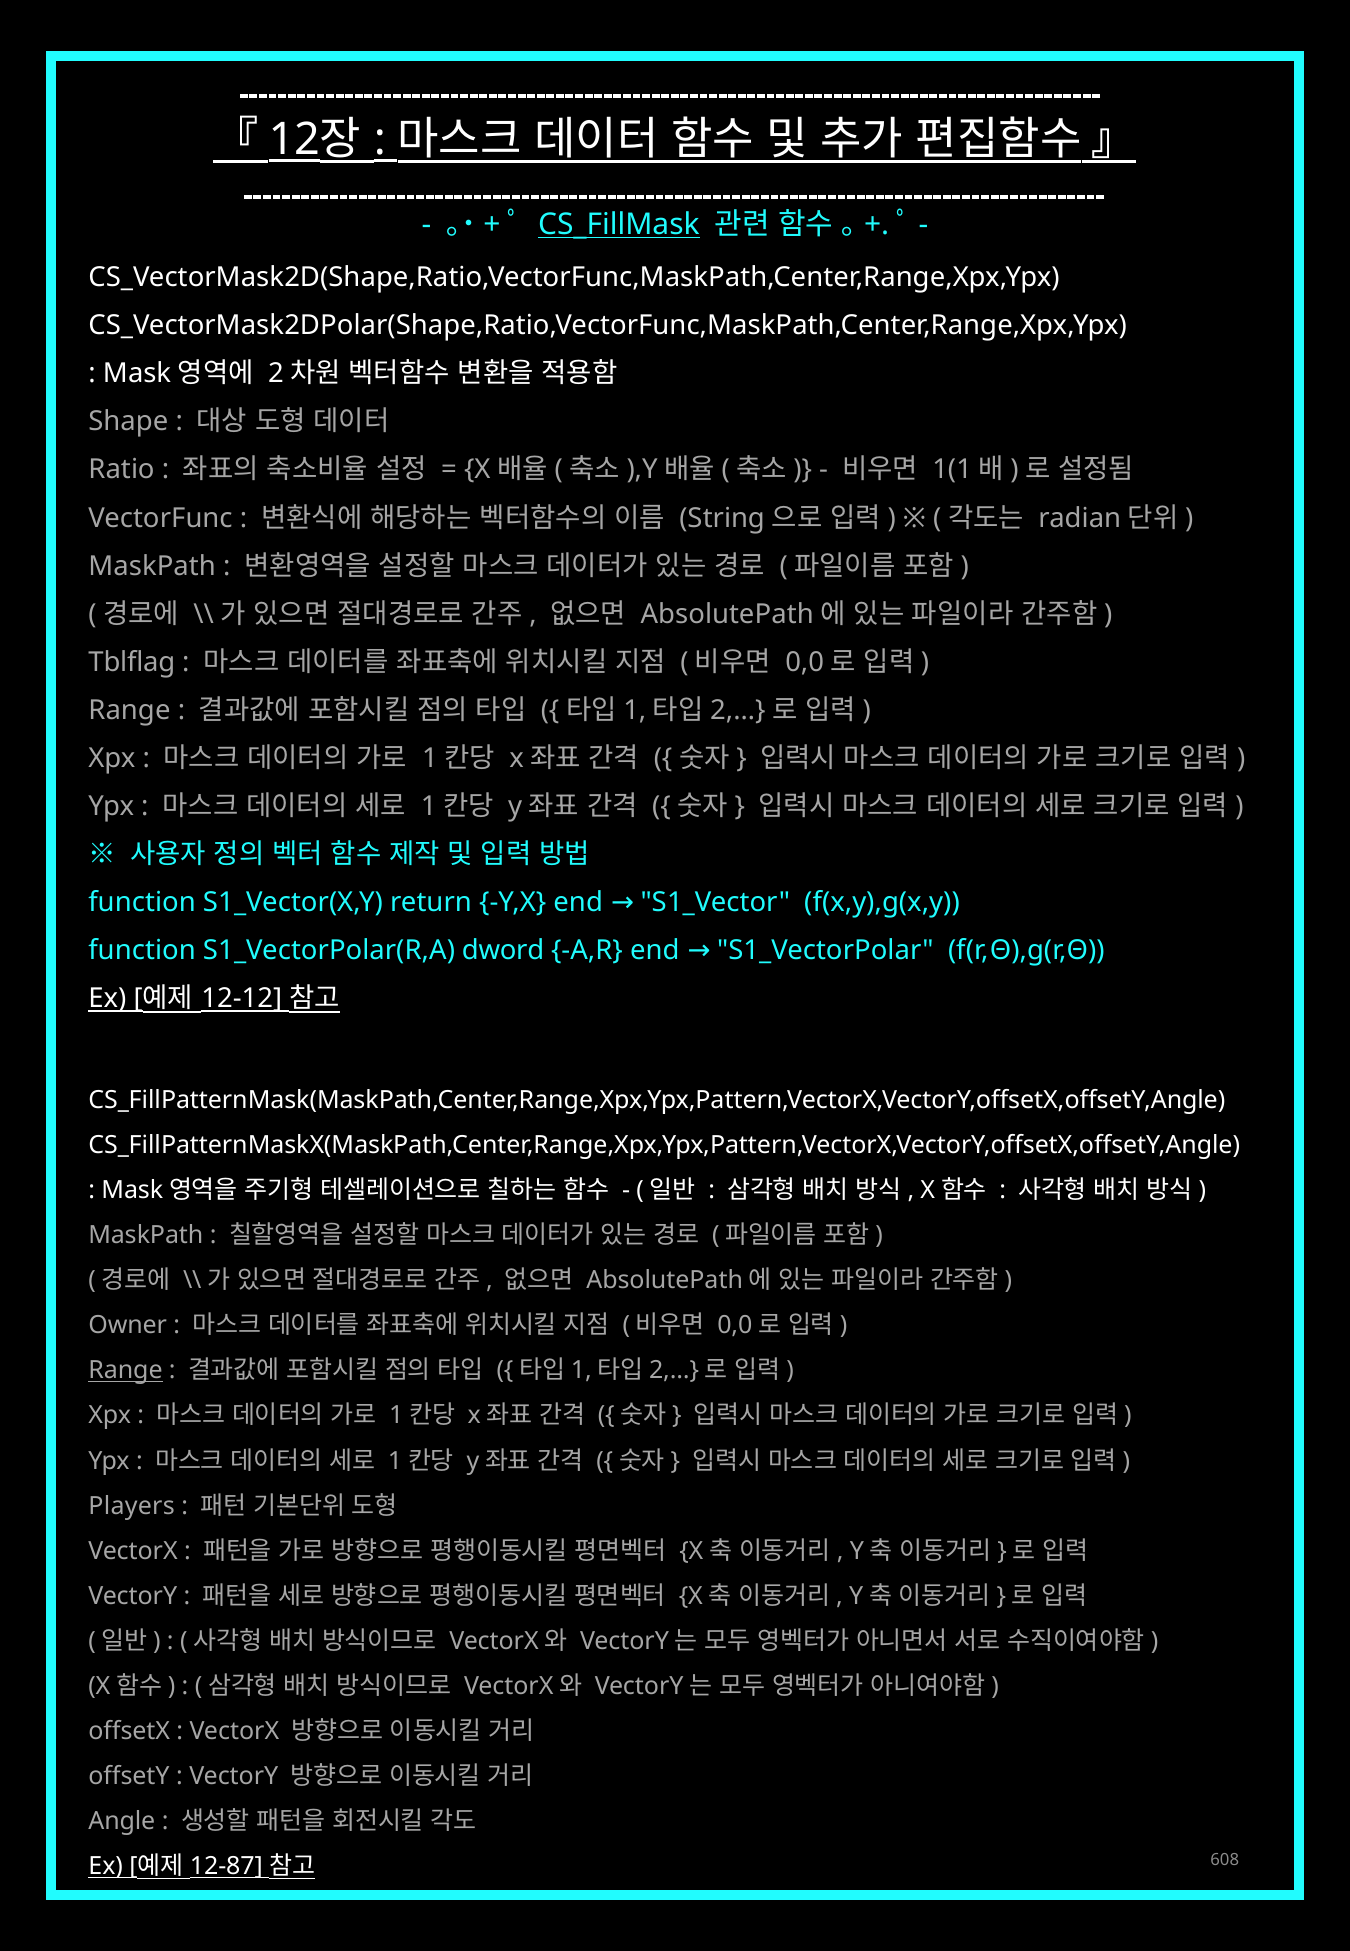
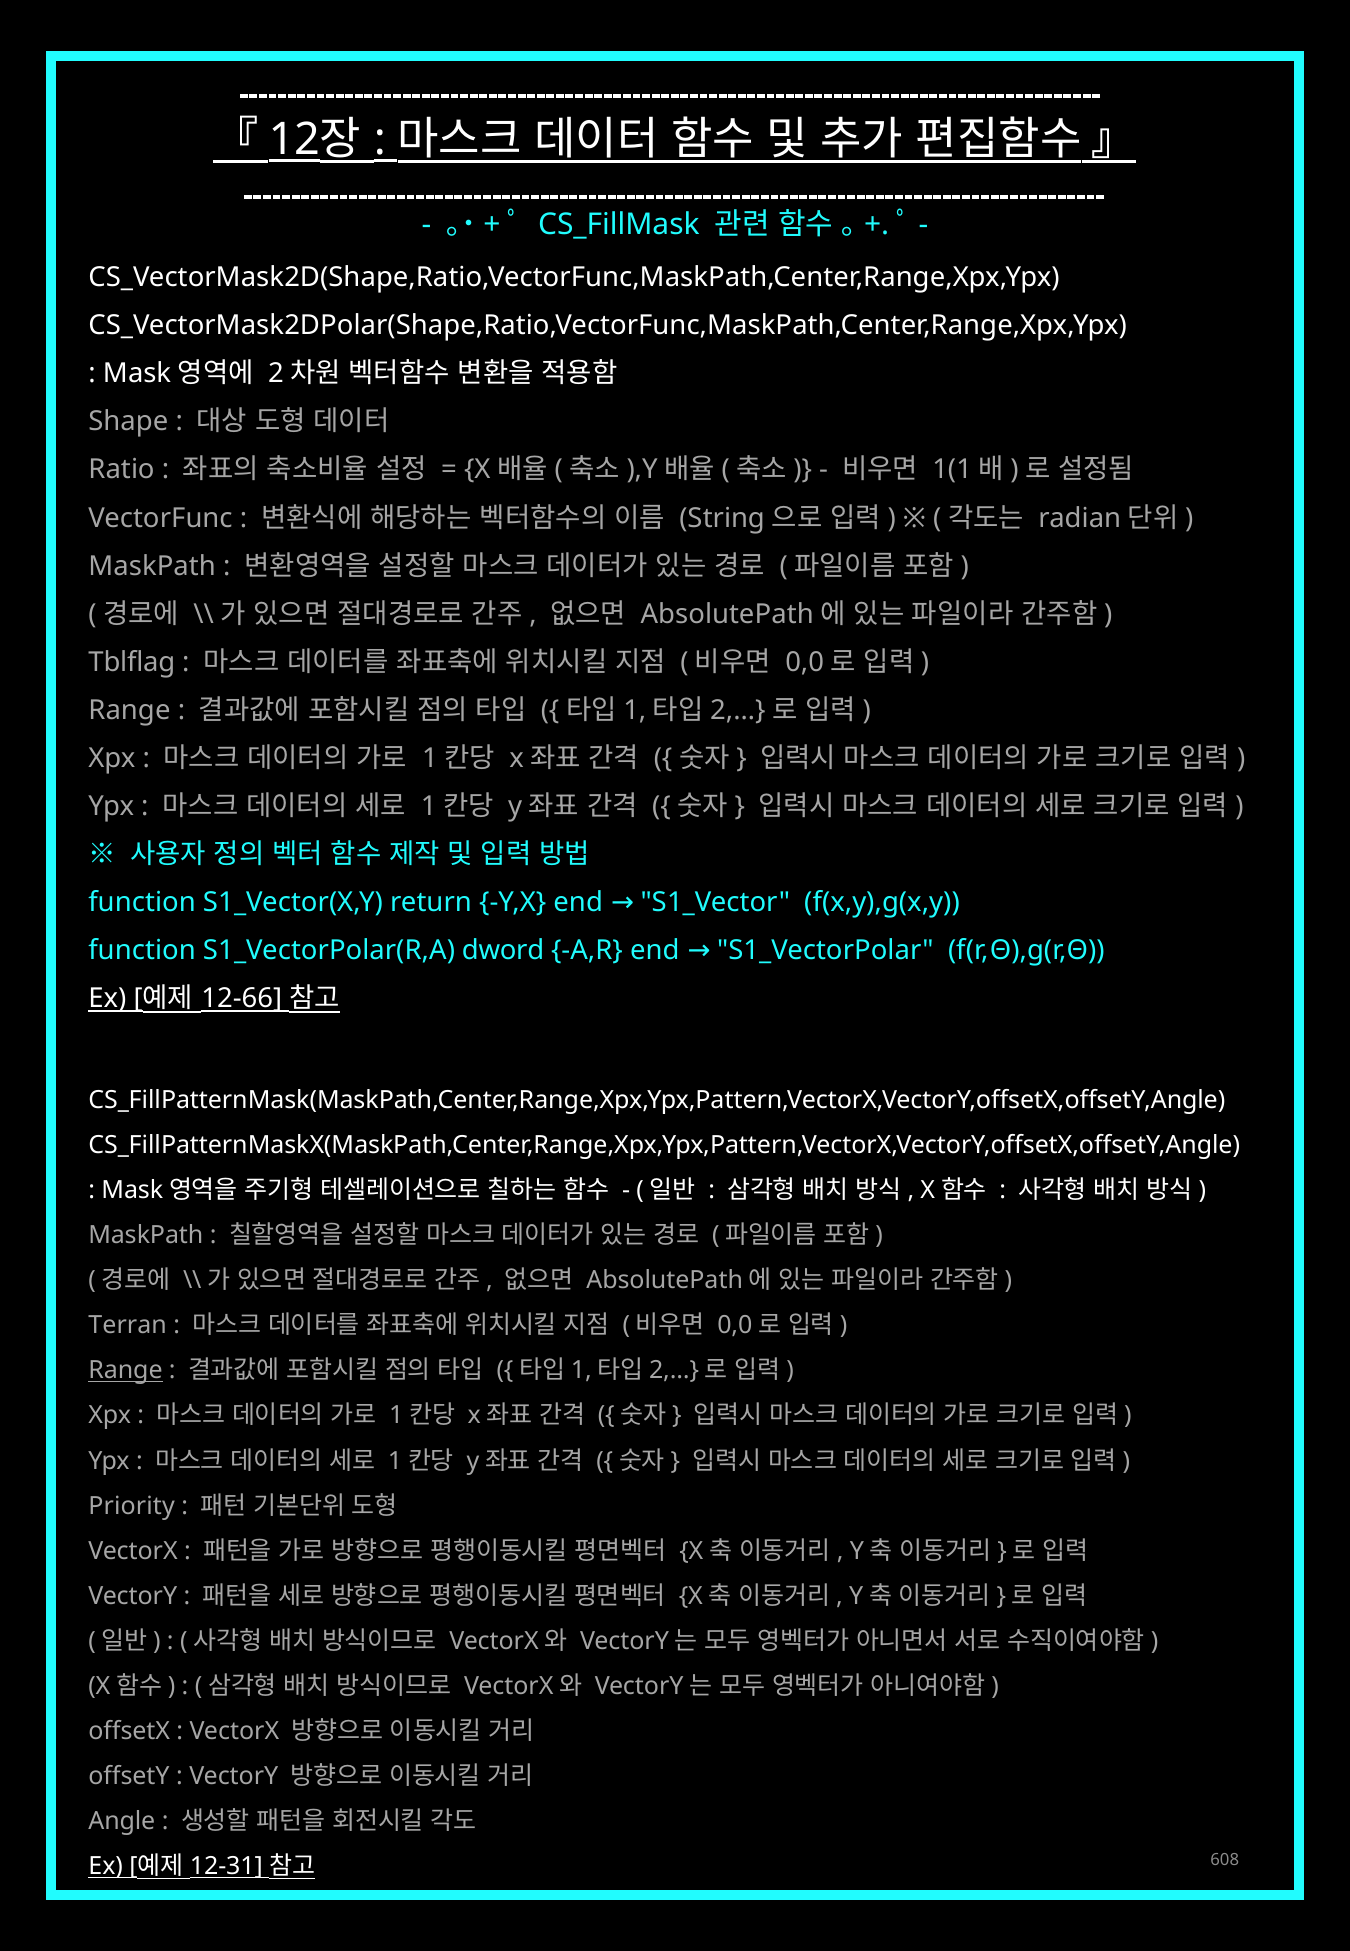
CS_FillMask underline: present -> none
12-12: 12-12 -> 12-66
Owner: Owner -> Terran
Players: Players -> Priority
12-87: 12-87 -> 12-31
